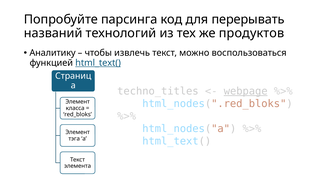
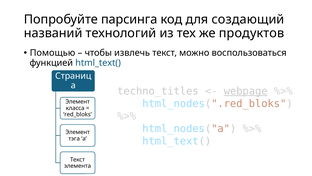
перерывать: перерывать -> создающий
Аналитику: Аналитику -> Помощью
html_text( at (98, 63) underline: present -> none
